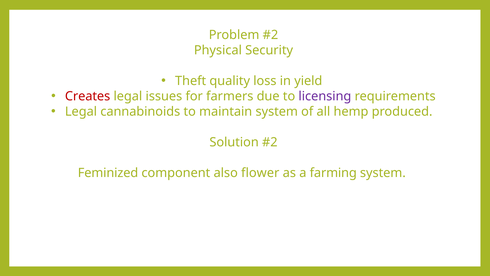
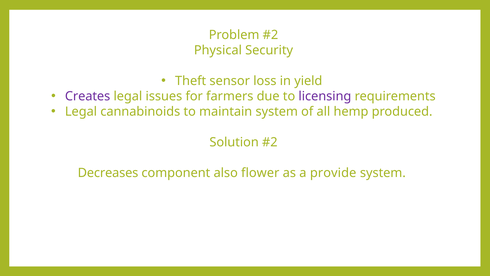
quality: quality -> sensor
Creates colour: red -> purple
Feminized: Feminized -> Decreases
farming: farming -> provide
